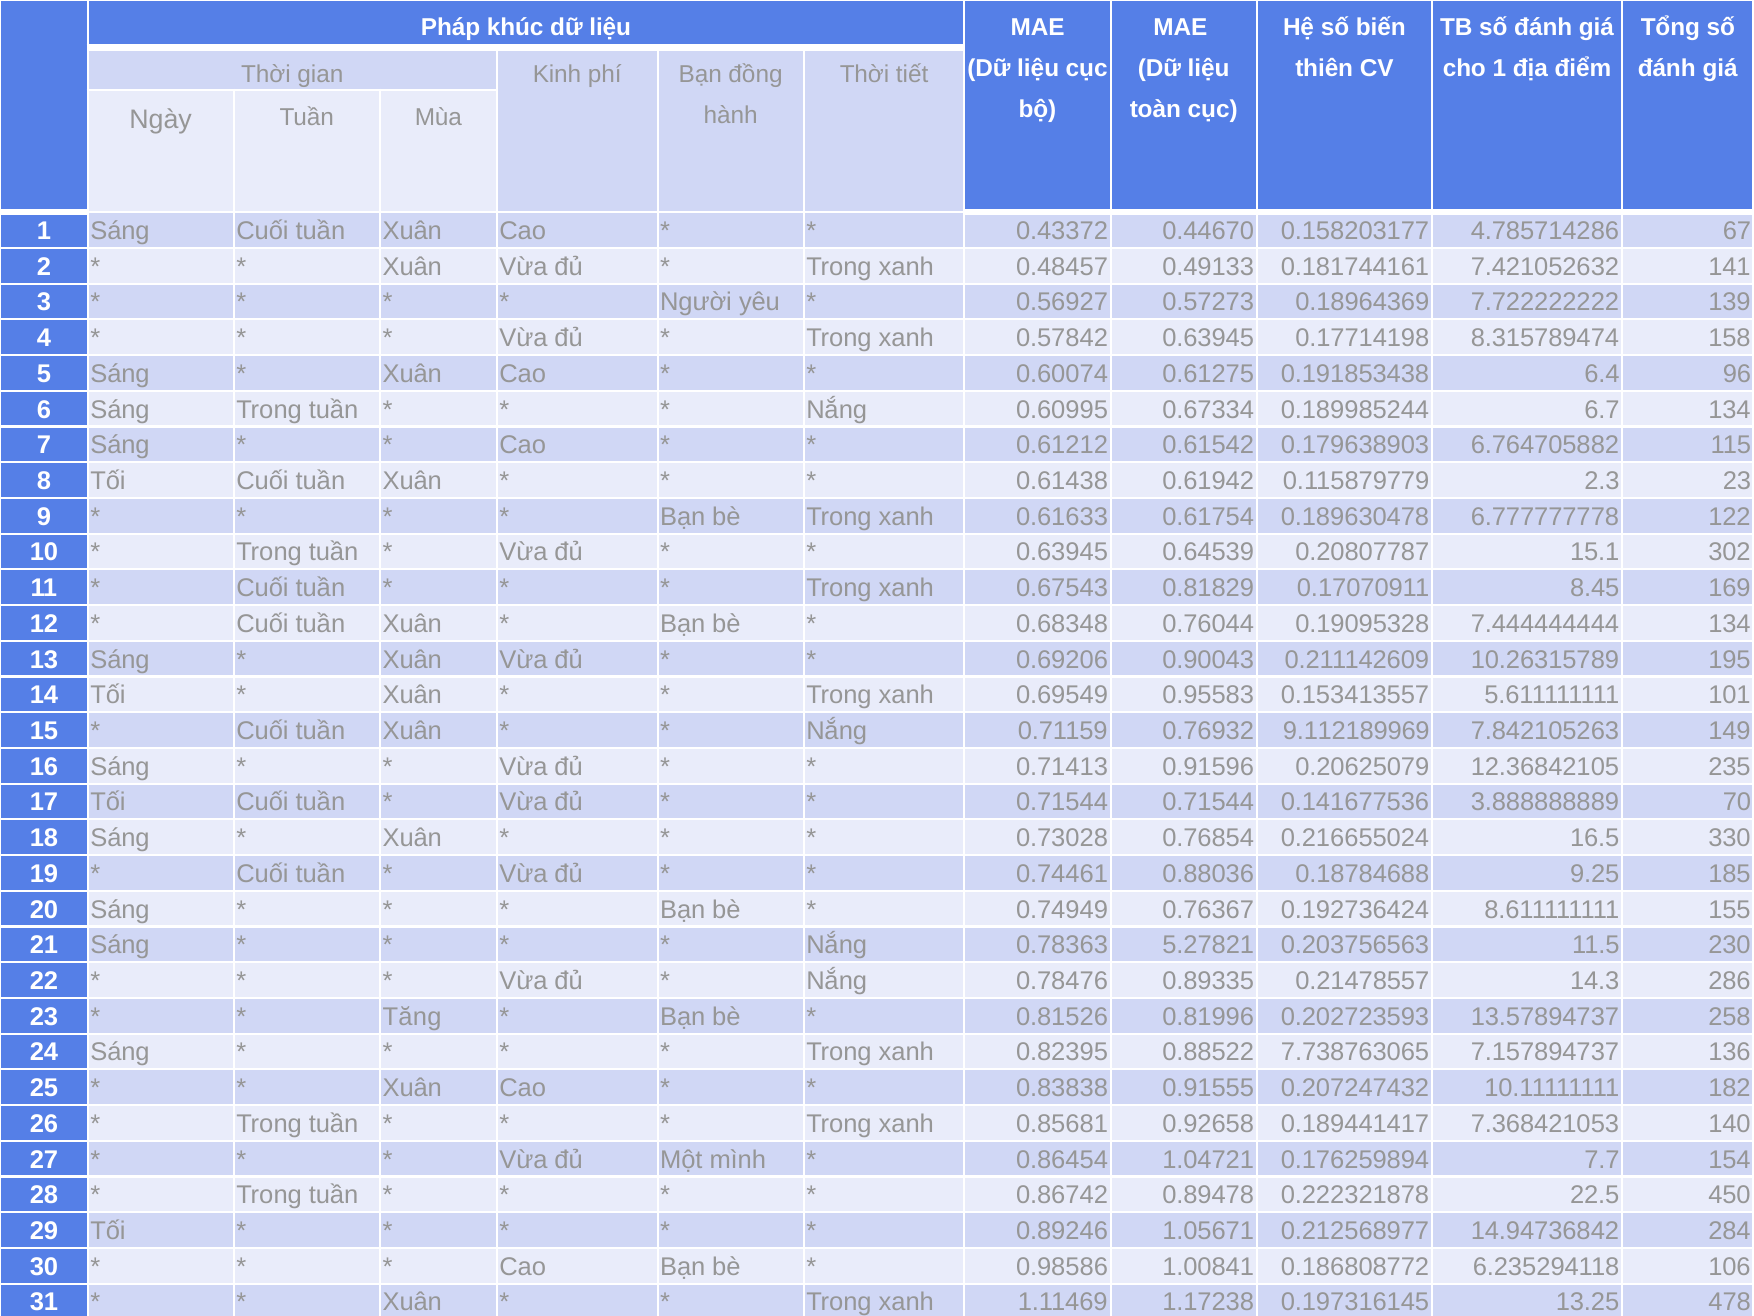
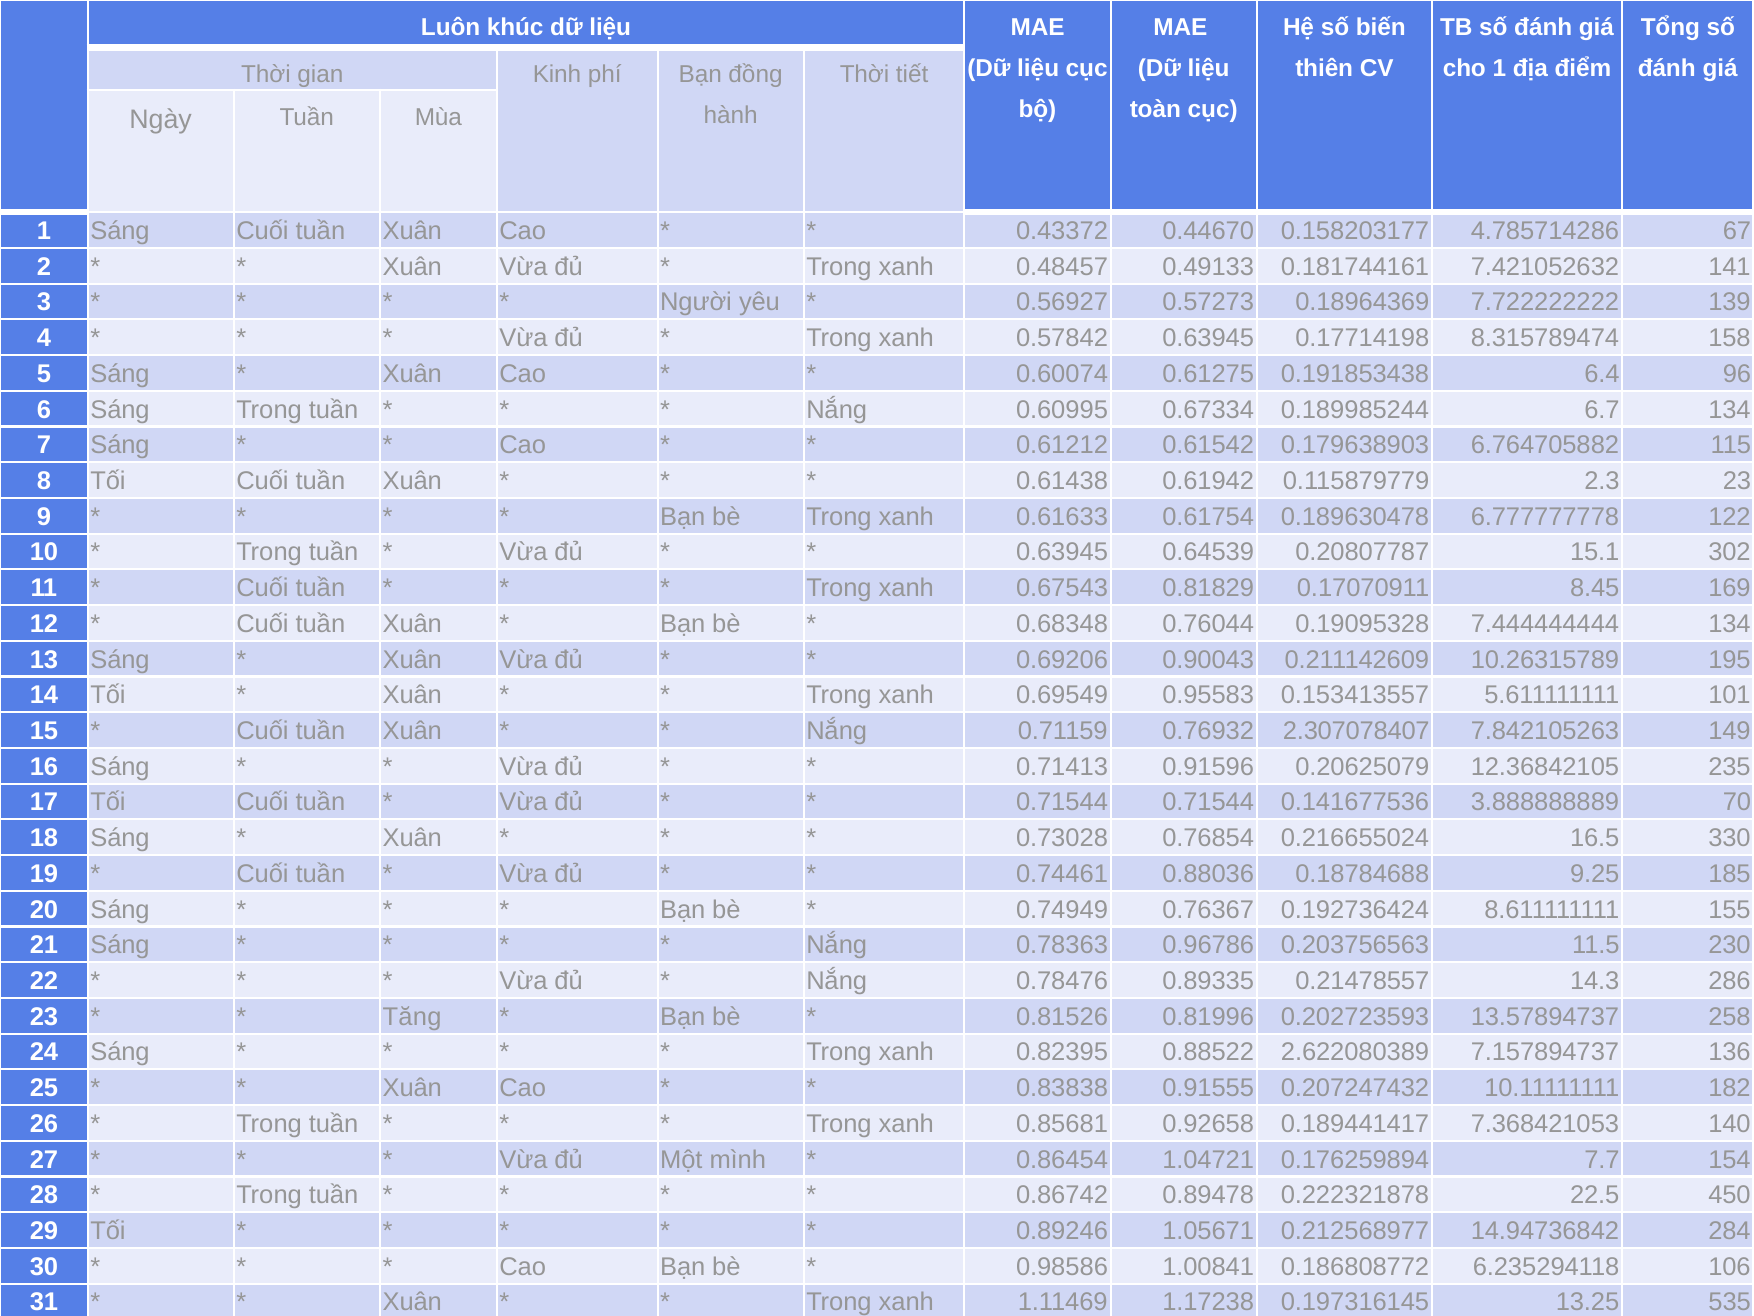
Pháp: Pháp -> Luôn
9.112189969: 9.112189969 -> 2.307078407
5.27821: 5.27821 -> 0.96786
7.738763065: 7.738763065 -> 2.622080389
478: 478 -> 535
